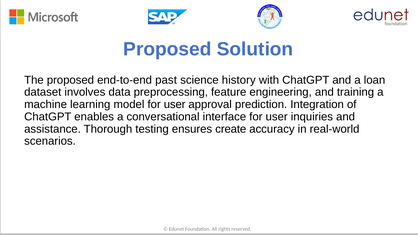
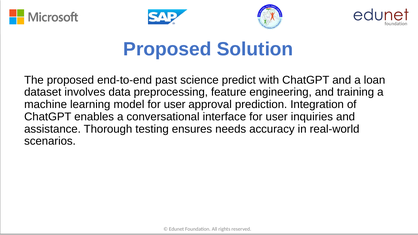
history: history -> predict
create: create -> needs
